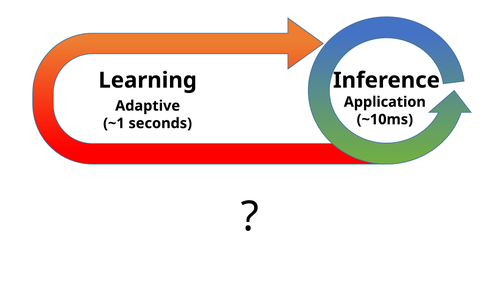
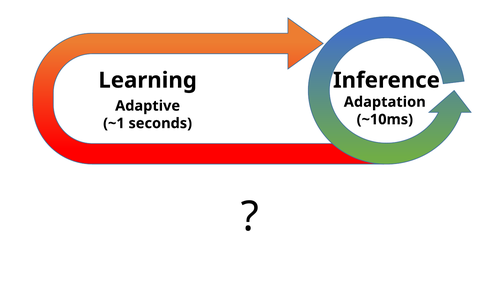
Application: Application -> Adaptation
